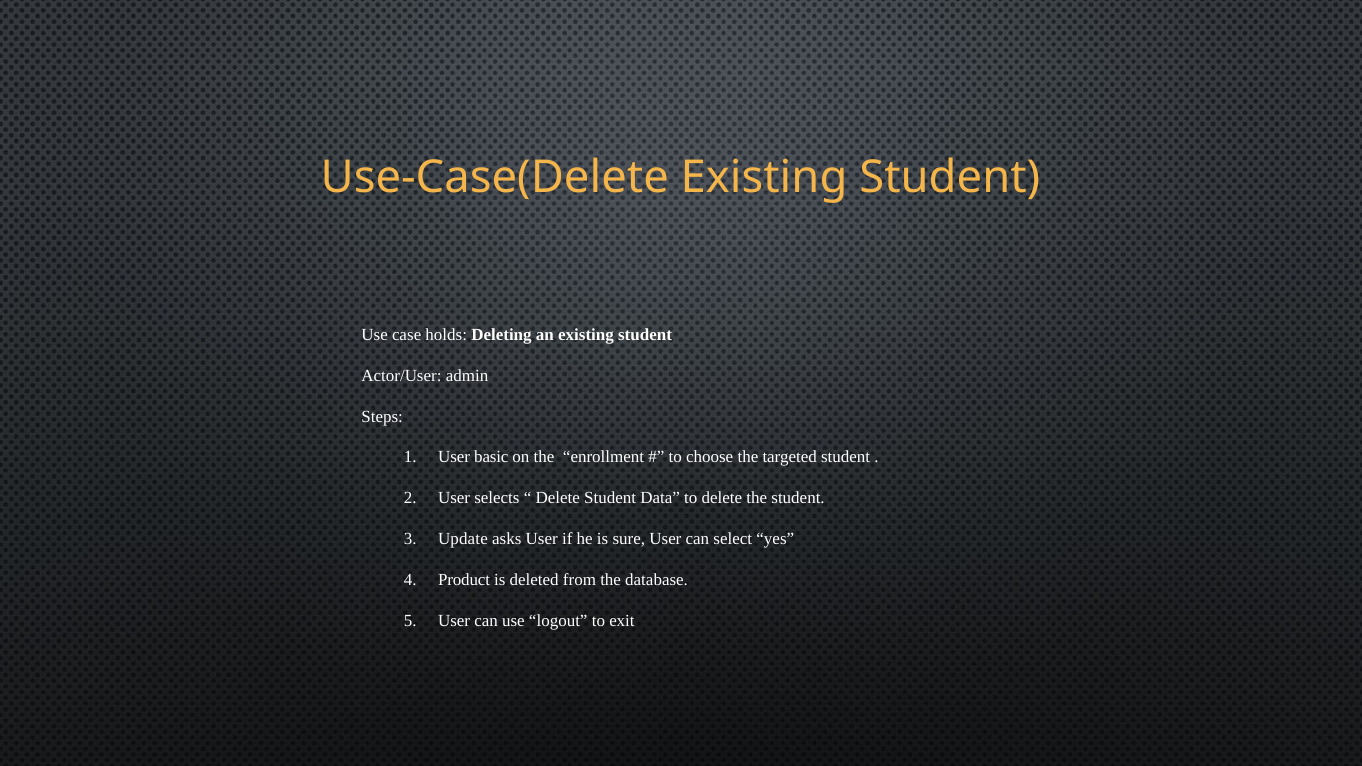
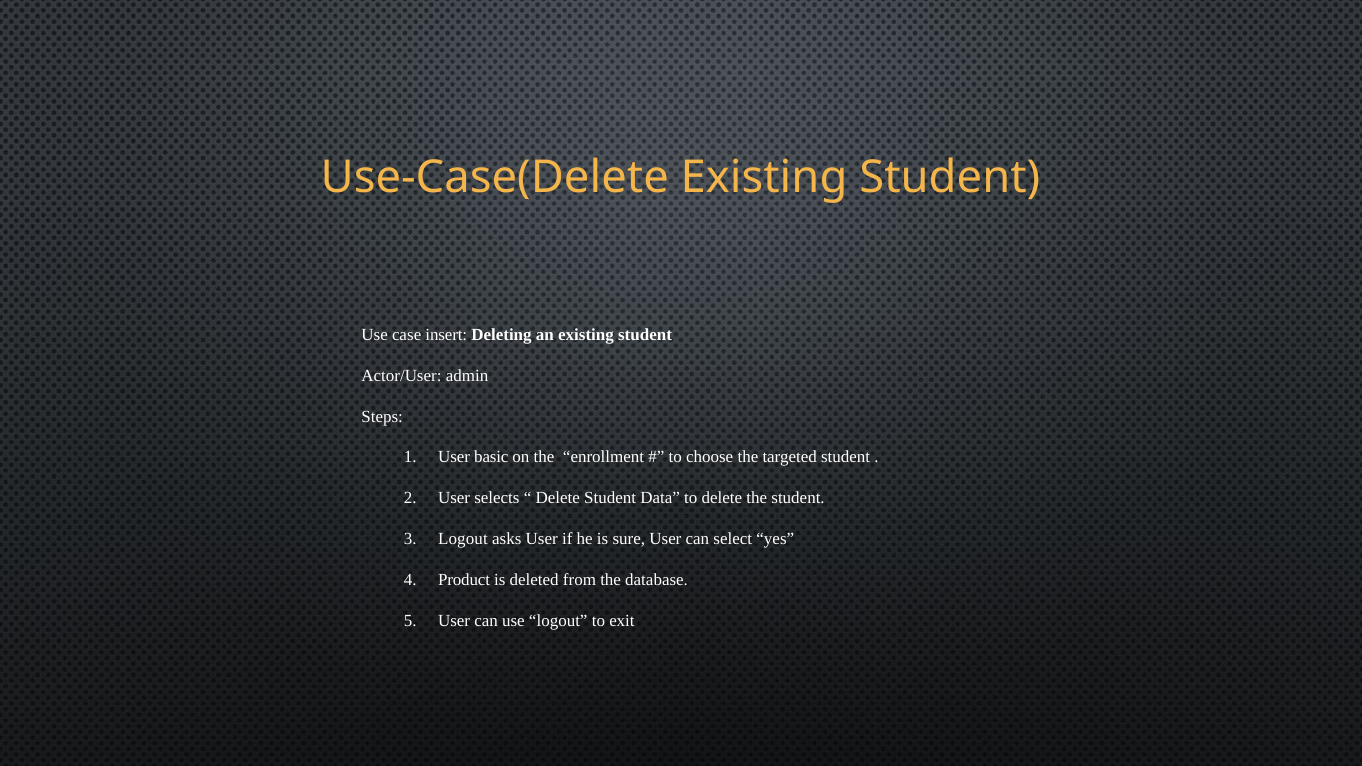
holds: holds -> insert
Update at (463, 539): Update -> Logout
